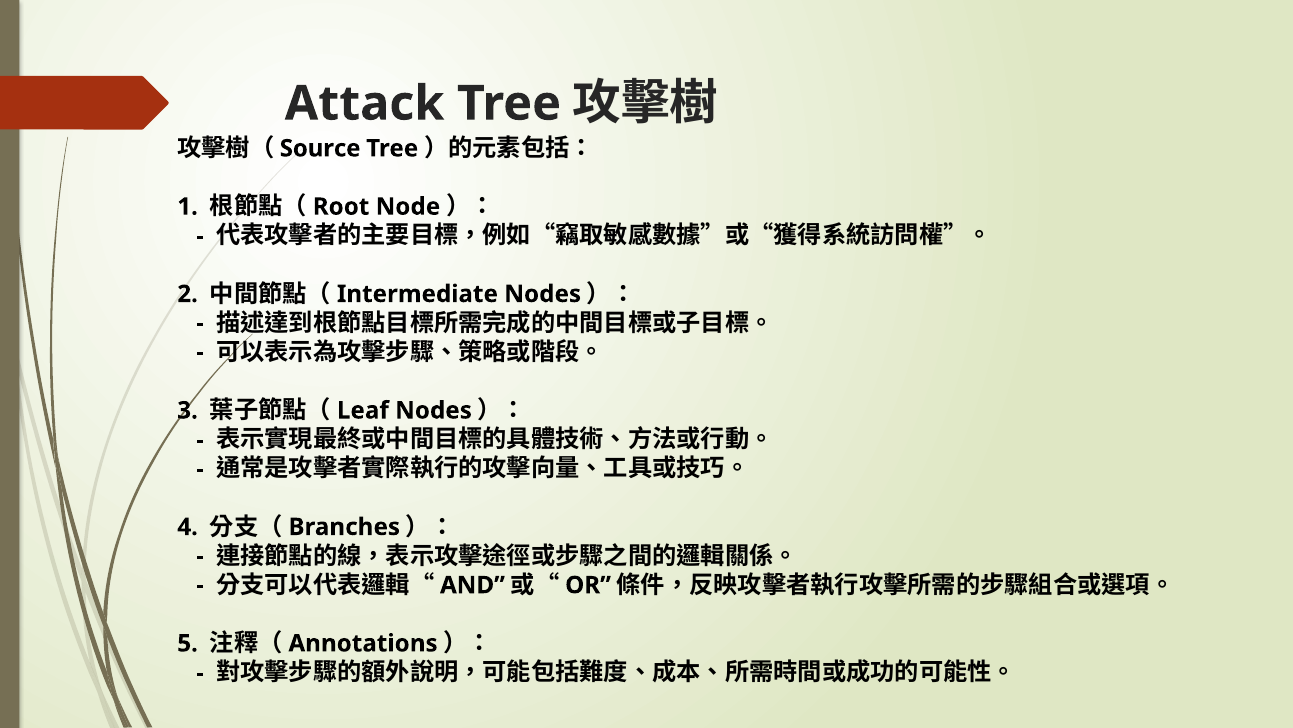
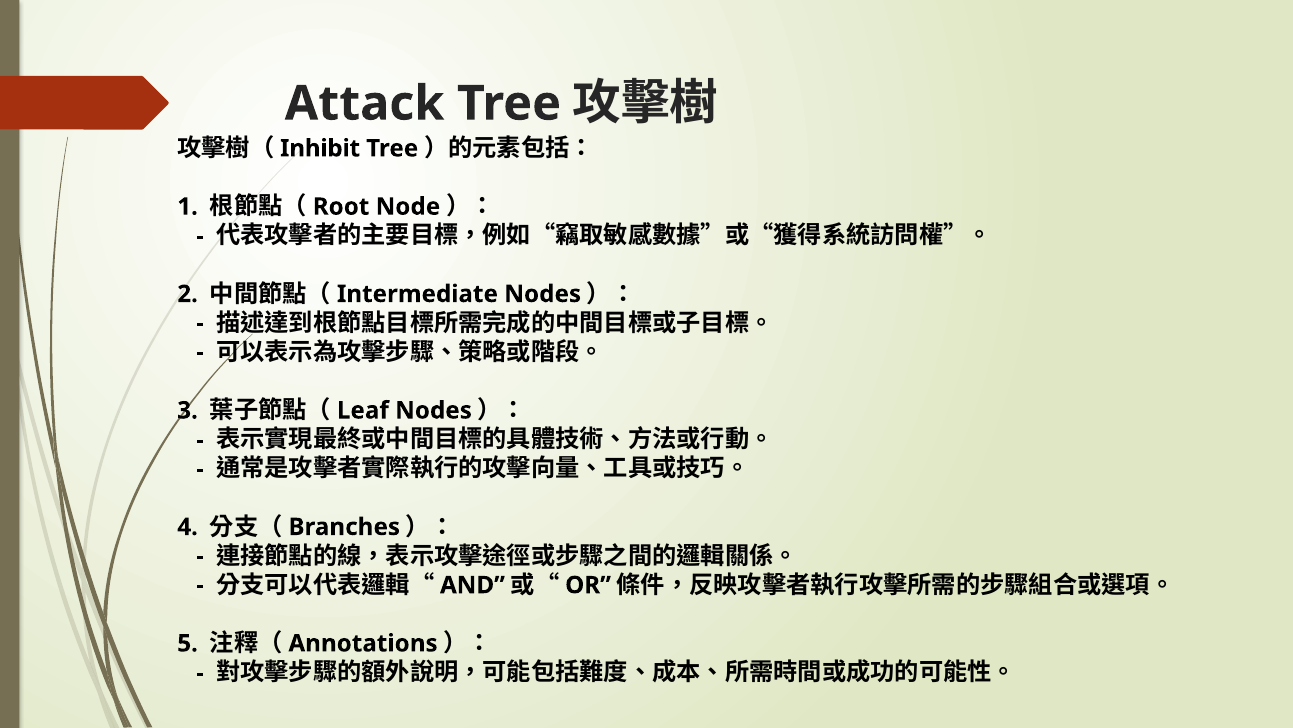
Source: Source -> Inhibit
